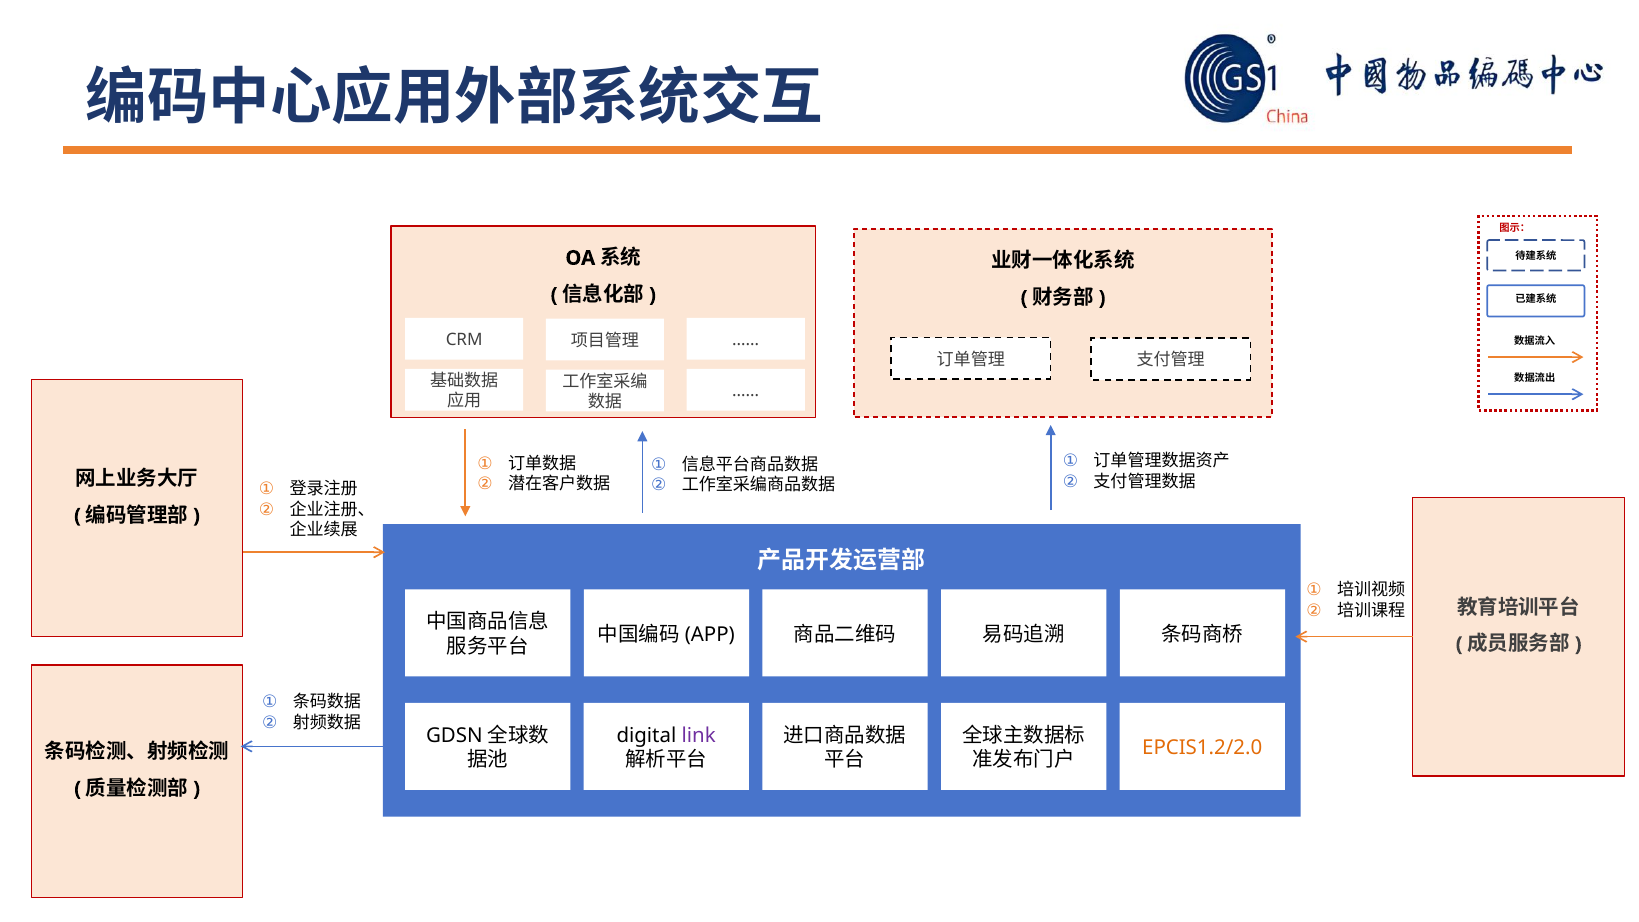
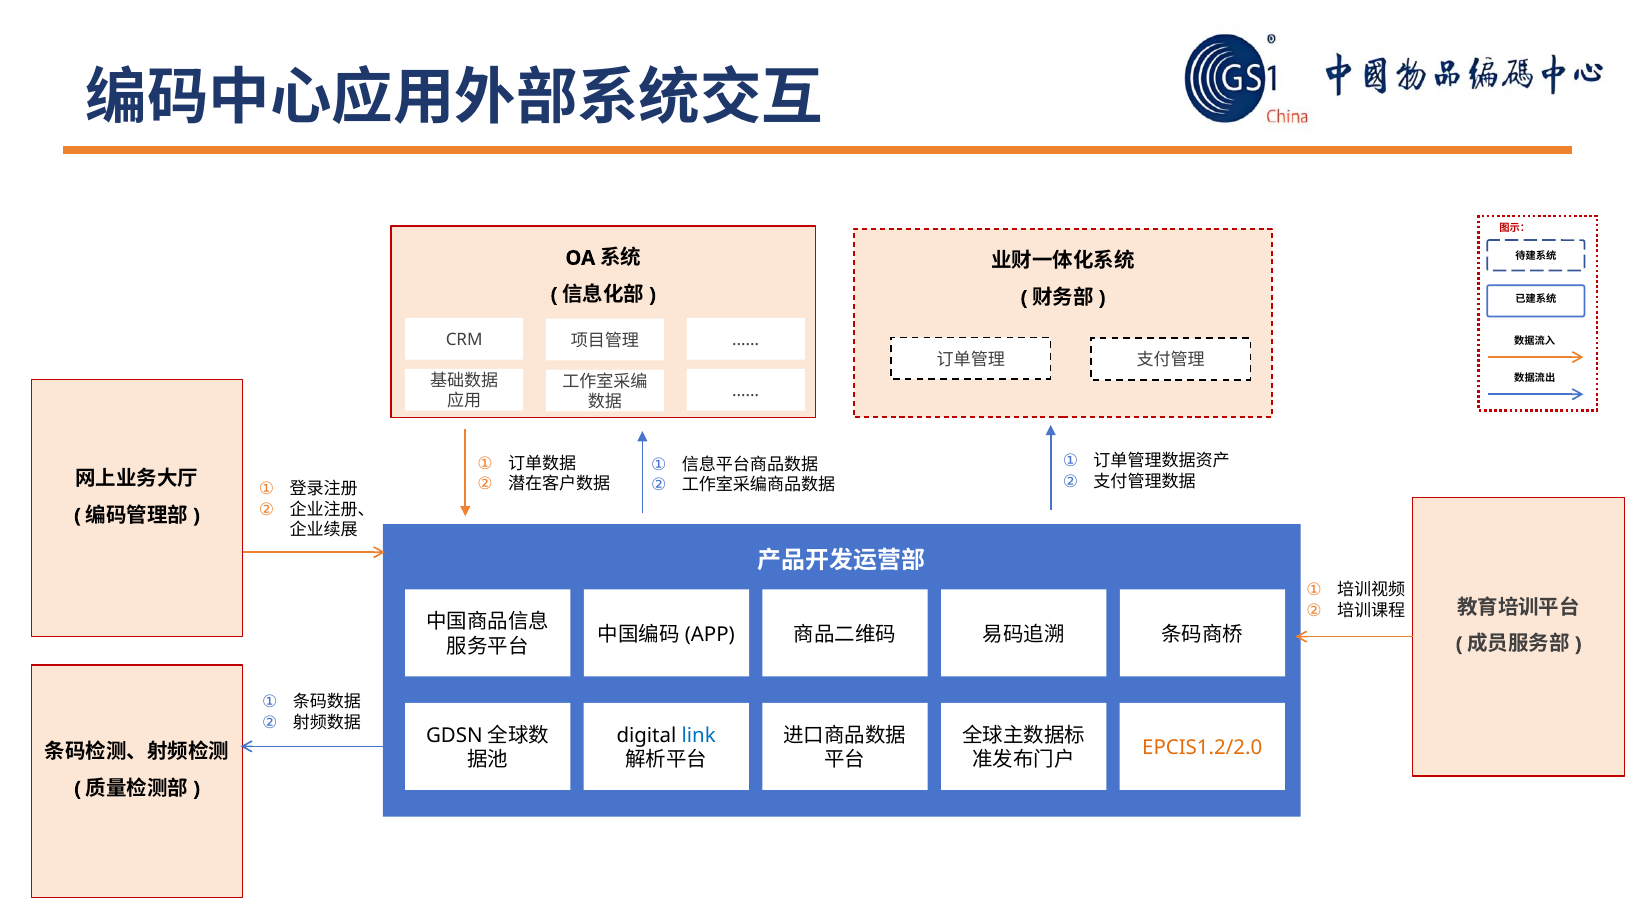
link colour: purple -> blue
